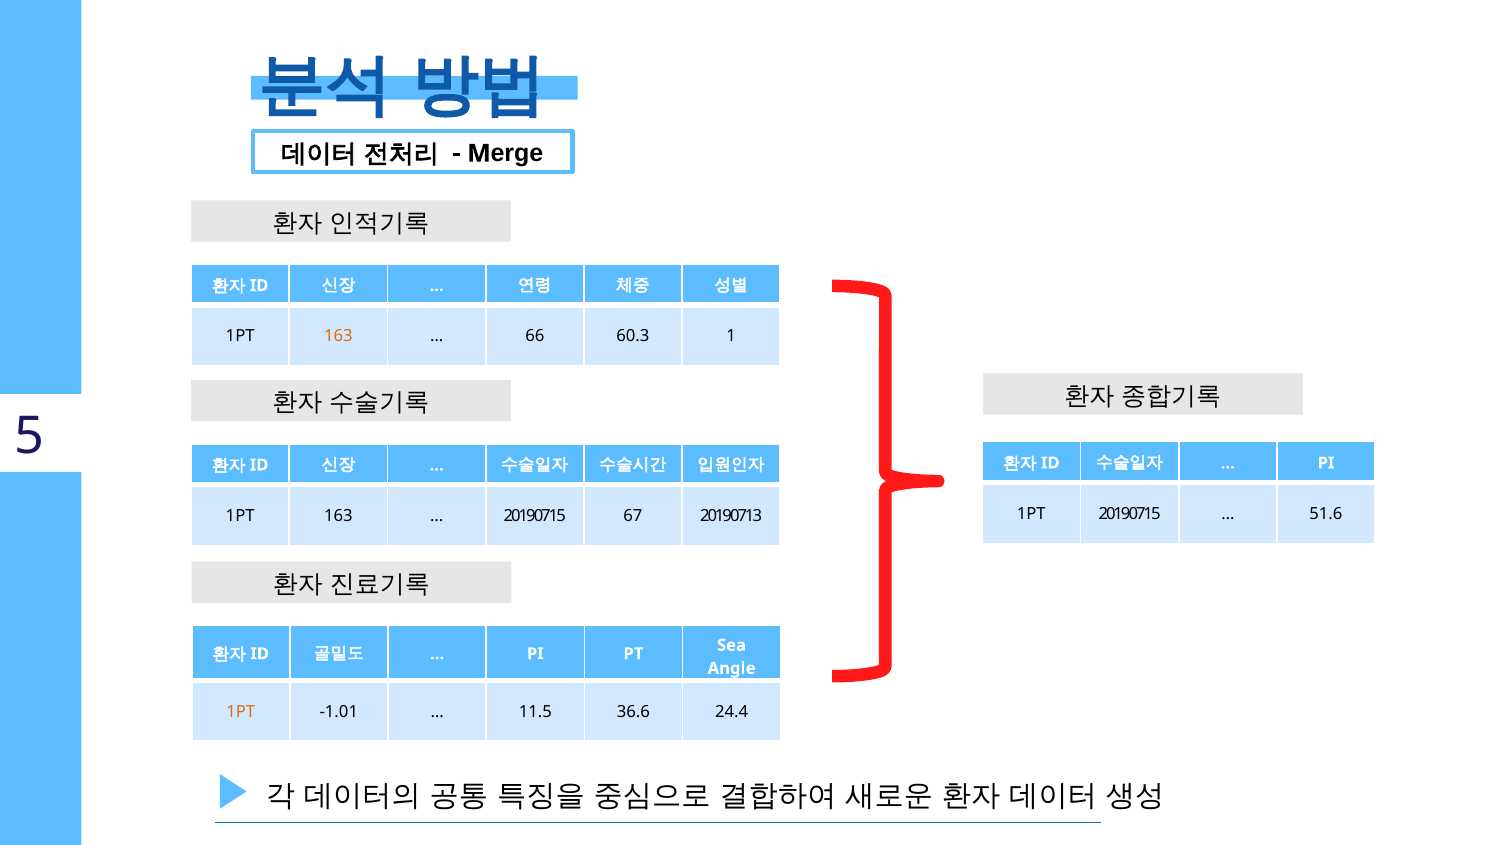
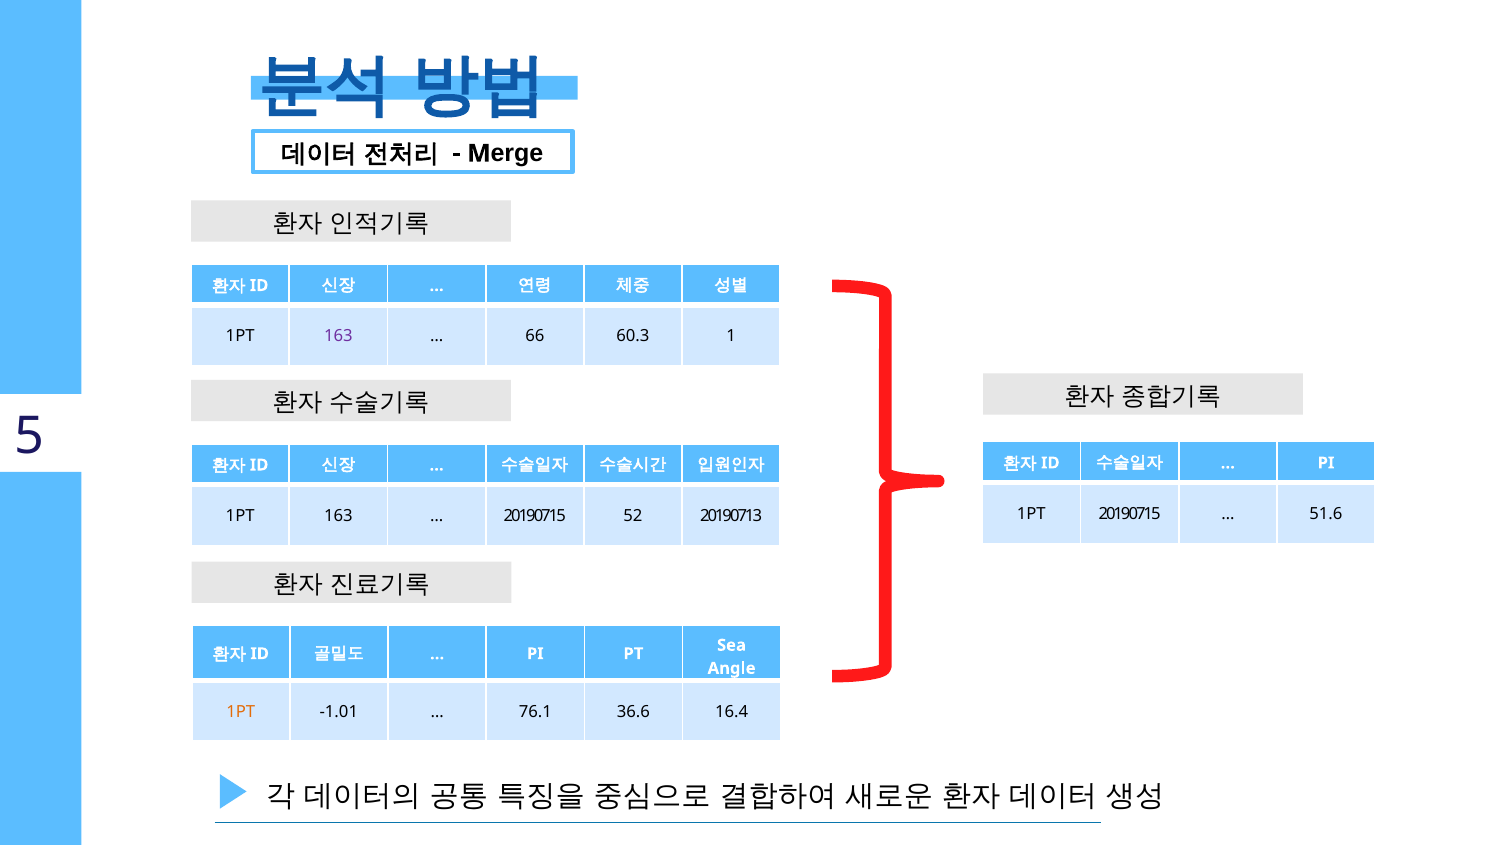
163 at (338, 337) colour: orange -> purple
67: 67 -> 52
11.5: 11.5 -> 76.1
24.4: 24.4 -> 16.4
